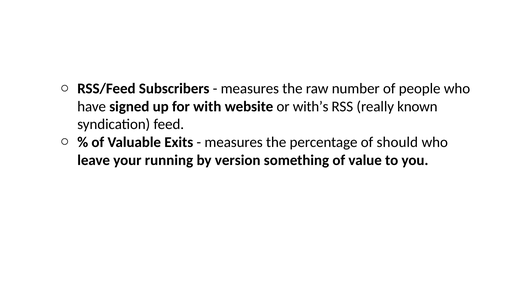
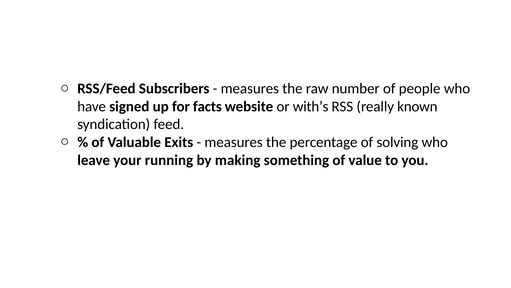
with: with -> facts
should: should -> solving
version: version -> making
